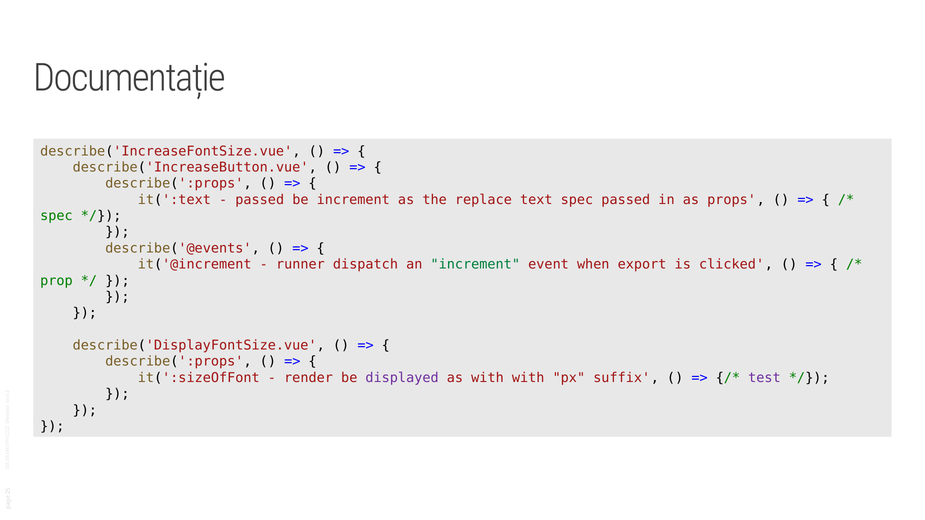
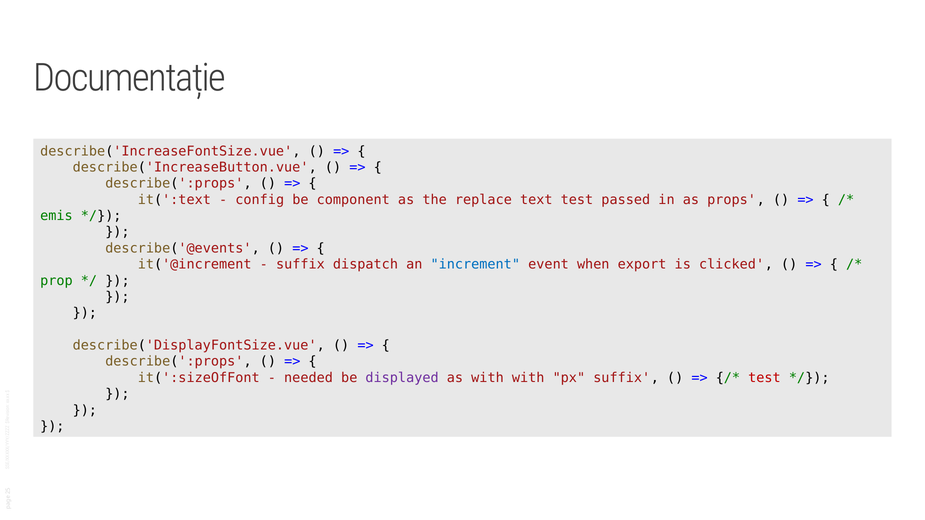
passed at (260, 200): passed -> config
be increment: increment -> component
text spec: spec -> test
spec at (56, 216): spec -> emis
runner at (300, 265): runner -> suffix
increment at (475, 265) colour: green -> blue
render: render -> needed
test at (764, 378) colour: purple -> red
